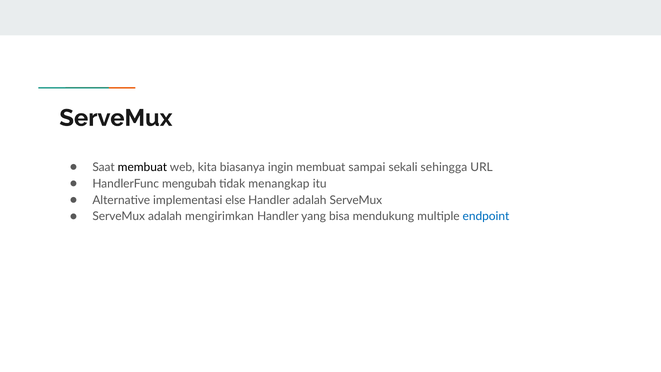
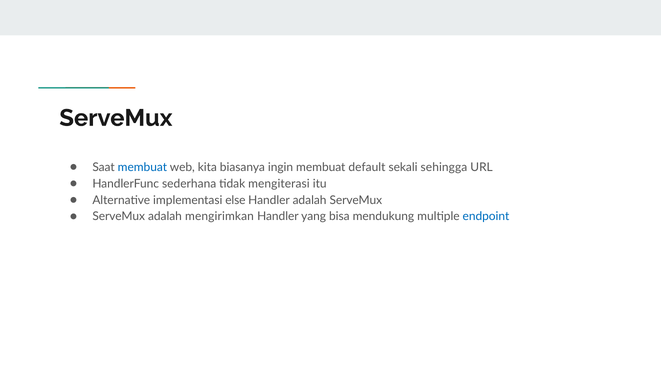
membuat at (142, 167) colour: black -> blue
sampai: sampai -> default
mengubah: mengubah -> sederhana
menangkap: menangkap -> mengiterasi
